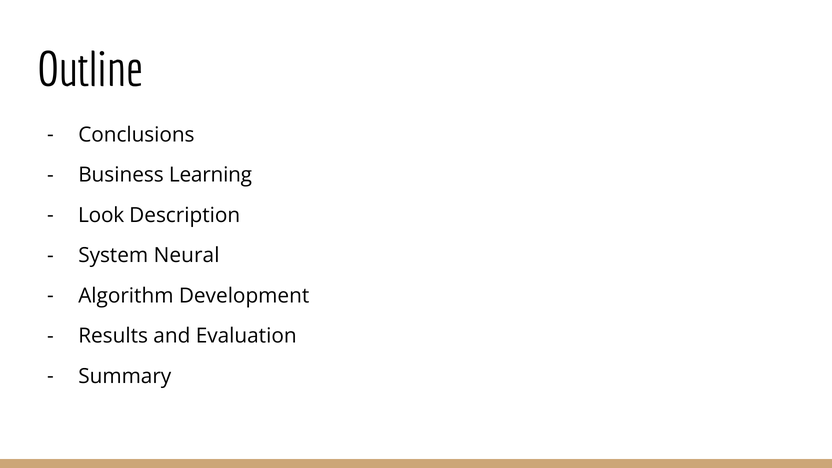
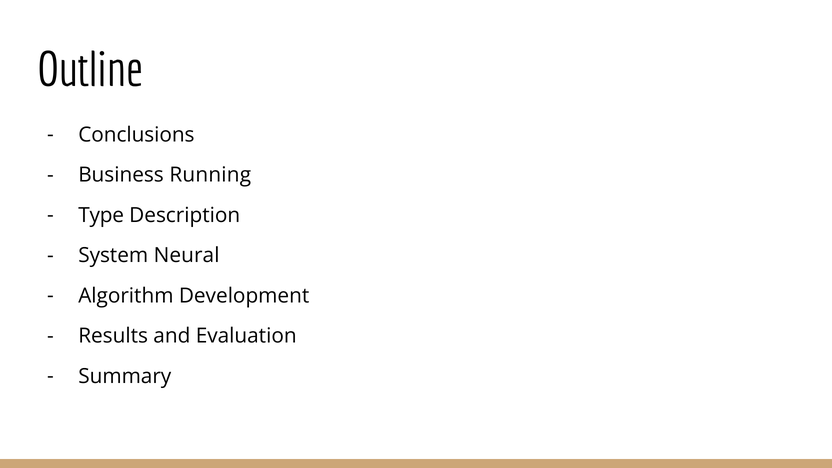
Learning: Learning -> Running
Look: Look -> Type
